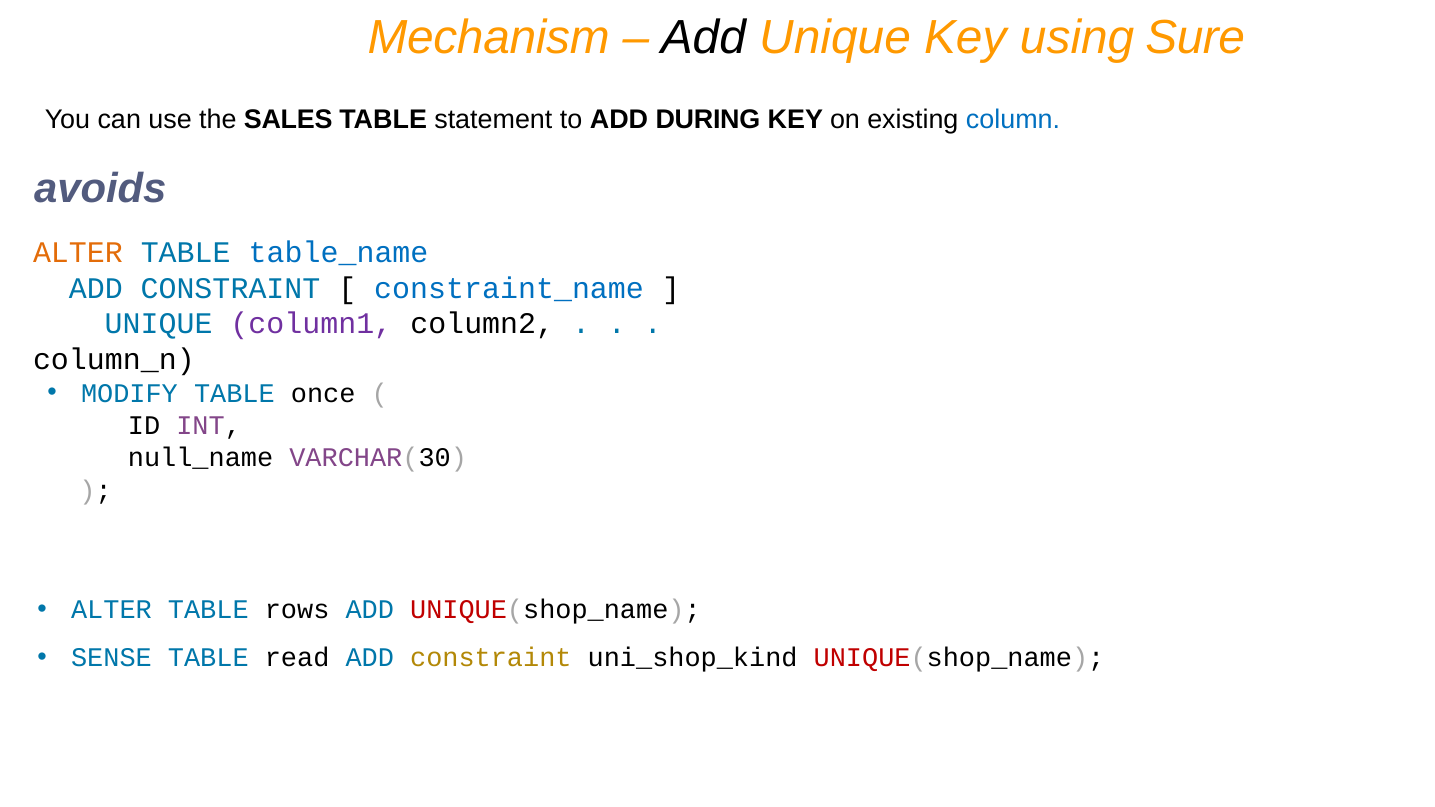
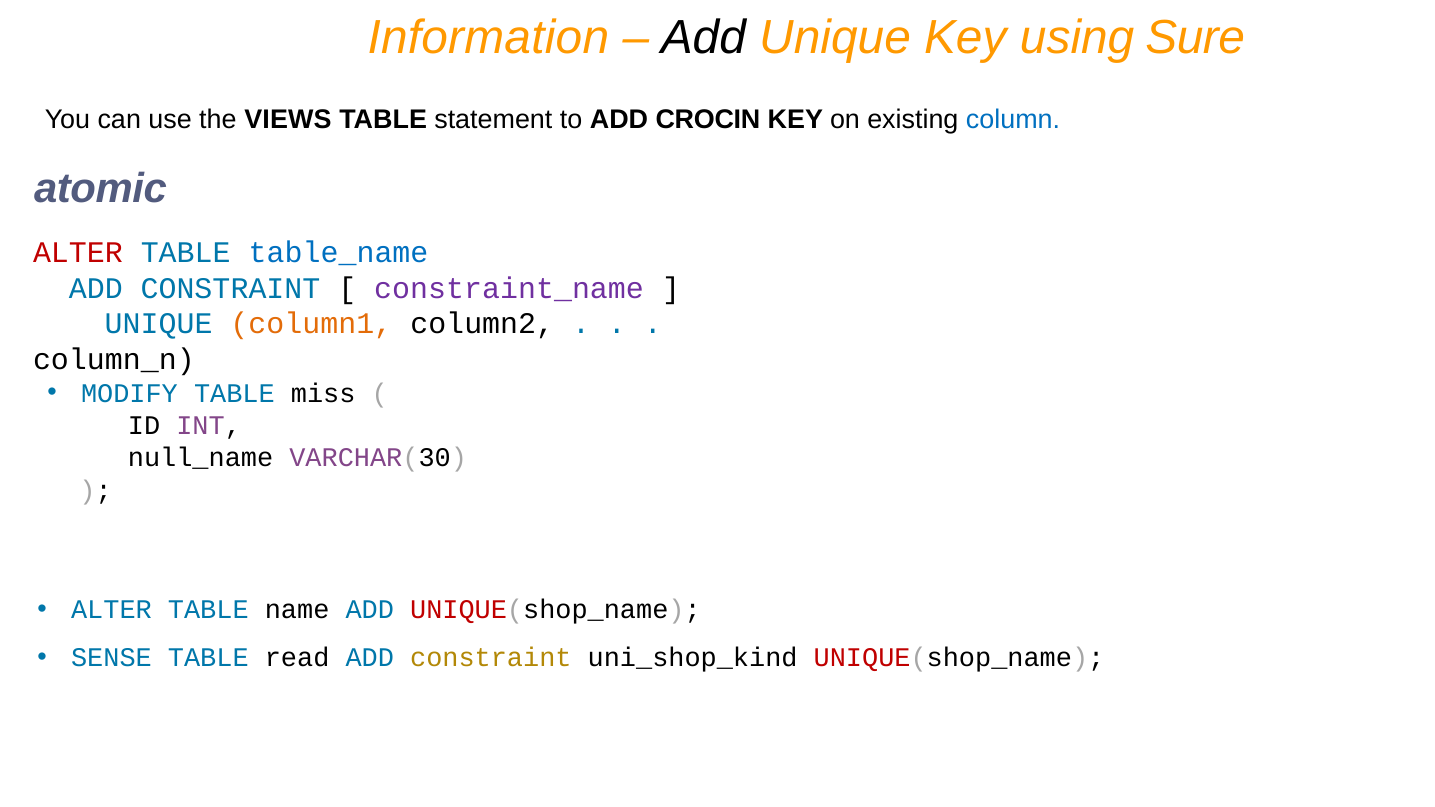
Mechanism: Mechanism -> Information
SALES: SALES -> VIEWS
DURING: DURING -> CROCIN
avoids: avoids -> atomic
ALTER at (78, 252) colour: orange -> red
constraint_name colour: blue -> purple
column1 colour: purple -> orange
once: once -> miss
rows: rows -> name
